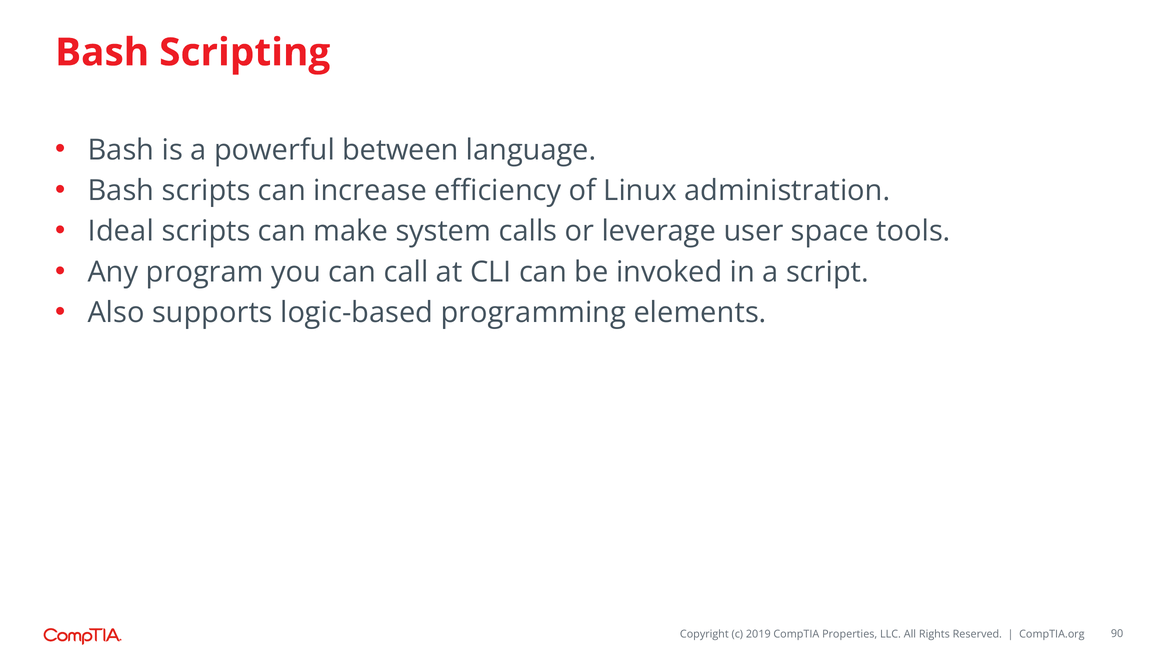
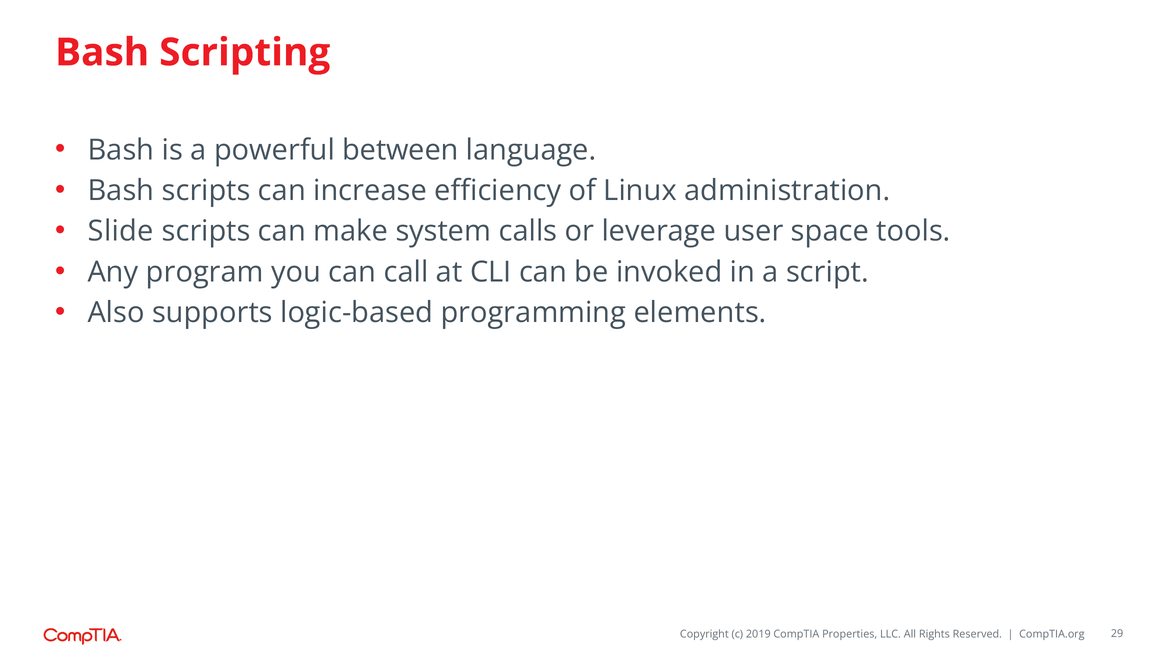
Ideal: Ideal -> Slide
90: 90 -> 29
